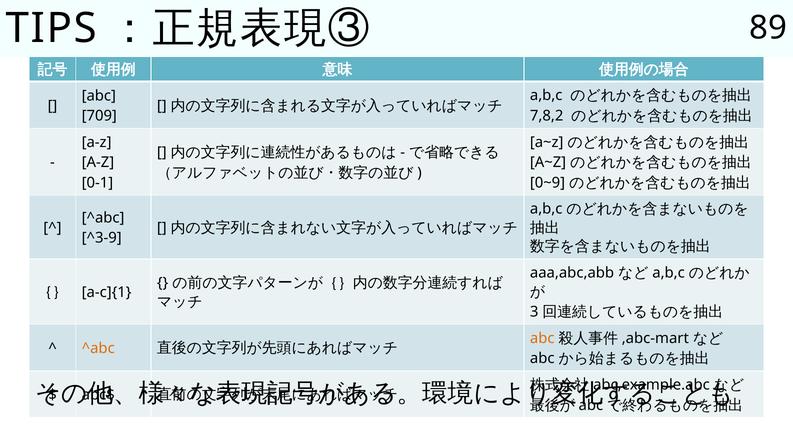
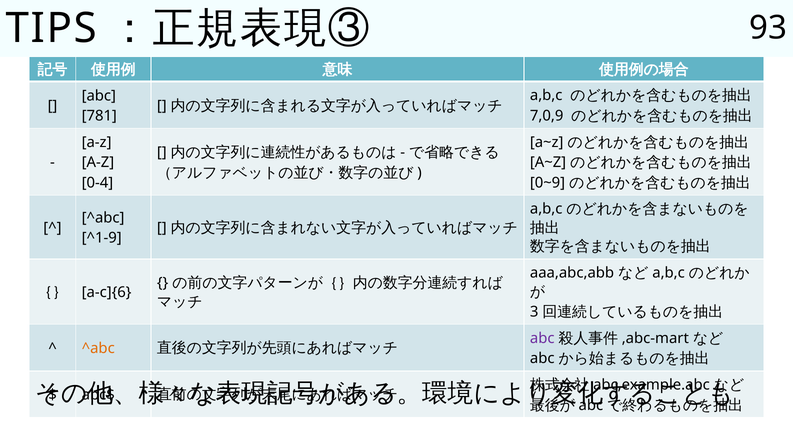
89: 89 -> 93
709: 709 -> 781
7,8,2: 7,8,2 -> 7,0,9
0-1: 0-1 -> 0-4
^3-9: ^3-9 -> ^1-9
a-c]{1: a-c]{1 -> a-c]{6
abc at (542, 338) colour: orange -> purple
